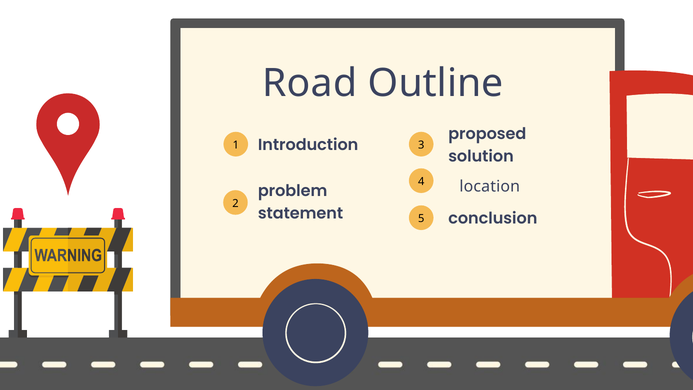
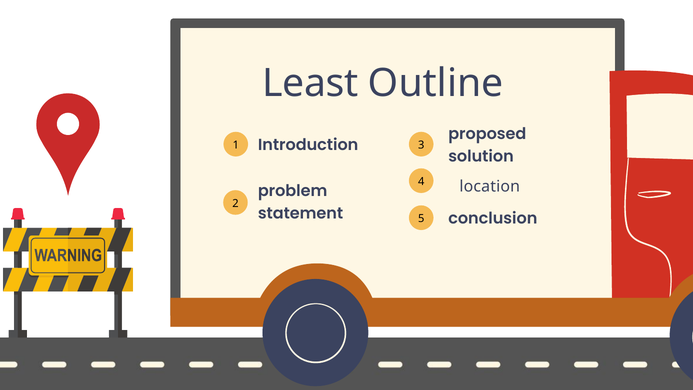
Road: Road -> Least
